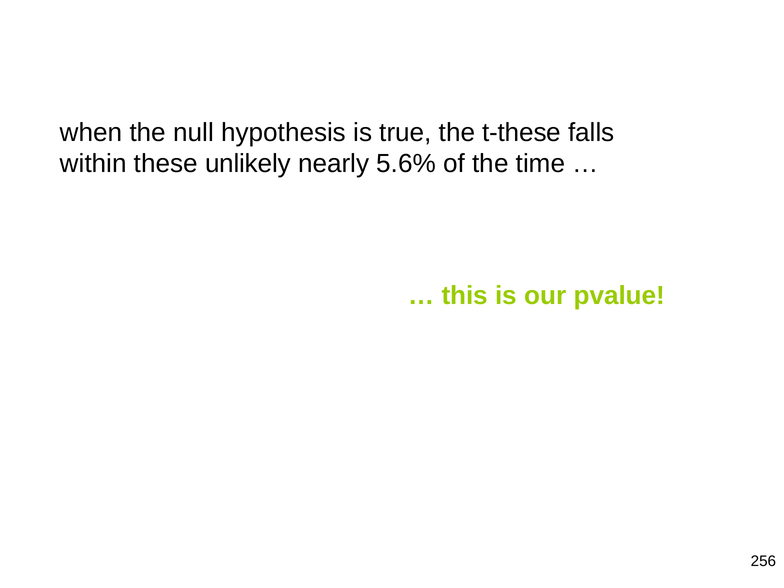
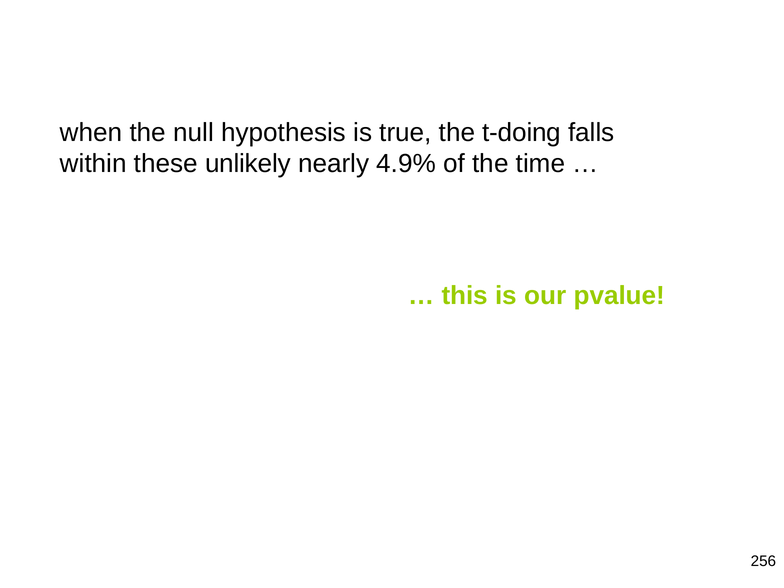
t-these: t-these -> t-doing
5.6%: 5.6% -> 4.9%
